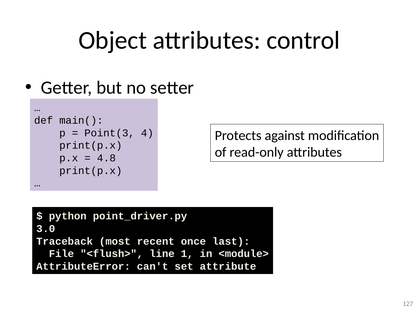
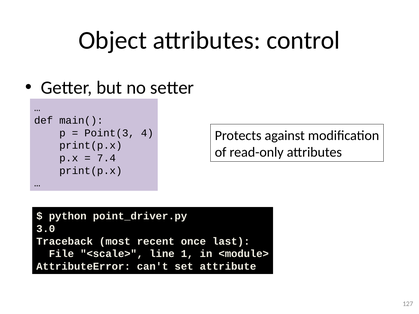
4.8: 4.8 -> 7.4
<flush>: <flush> -> <scale>
